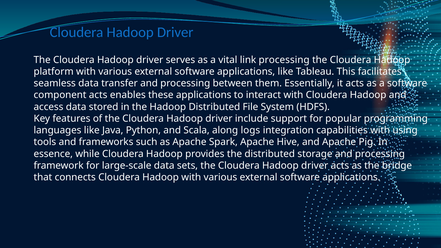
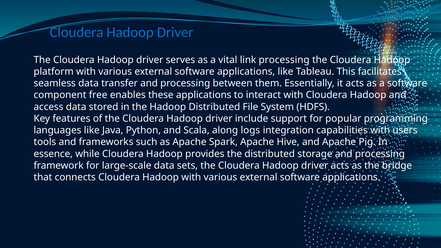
component acts: acts -> free
using: using -> users
